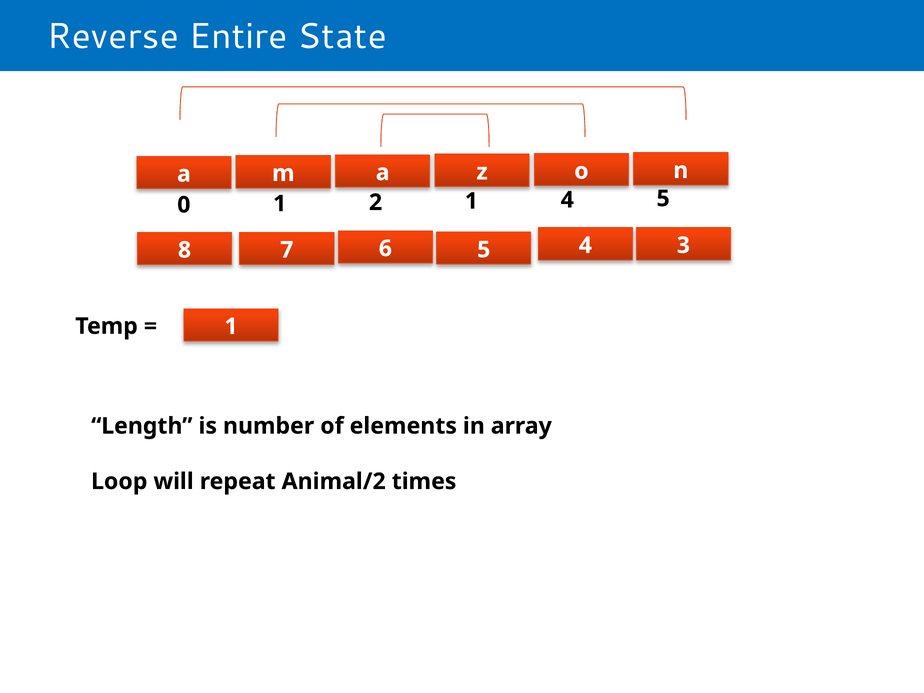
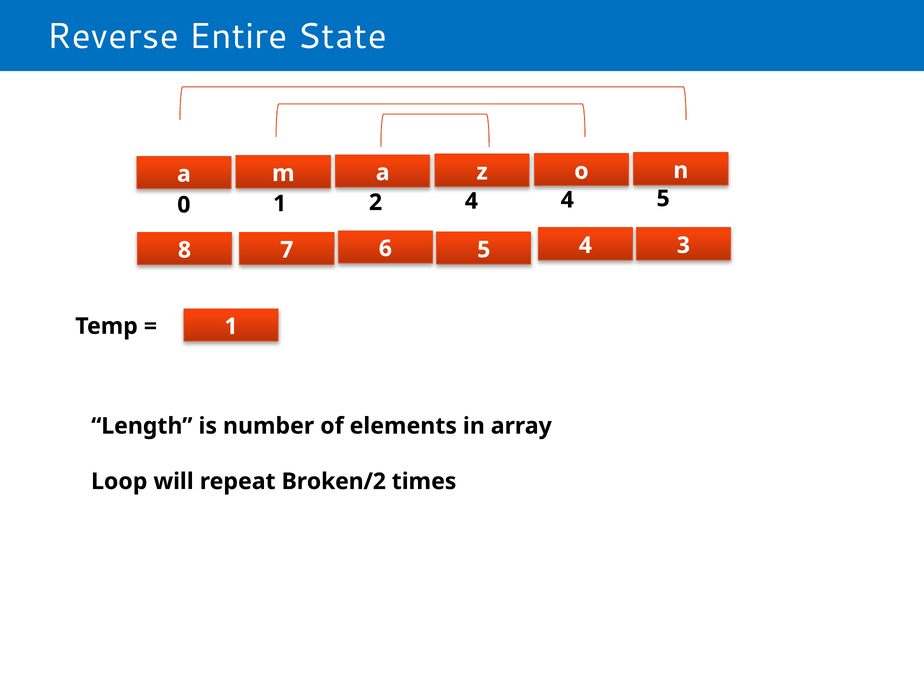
2 1: 1 -> 4
Animal/2: Animal/2 -> Broken/2
